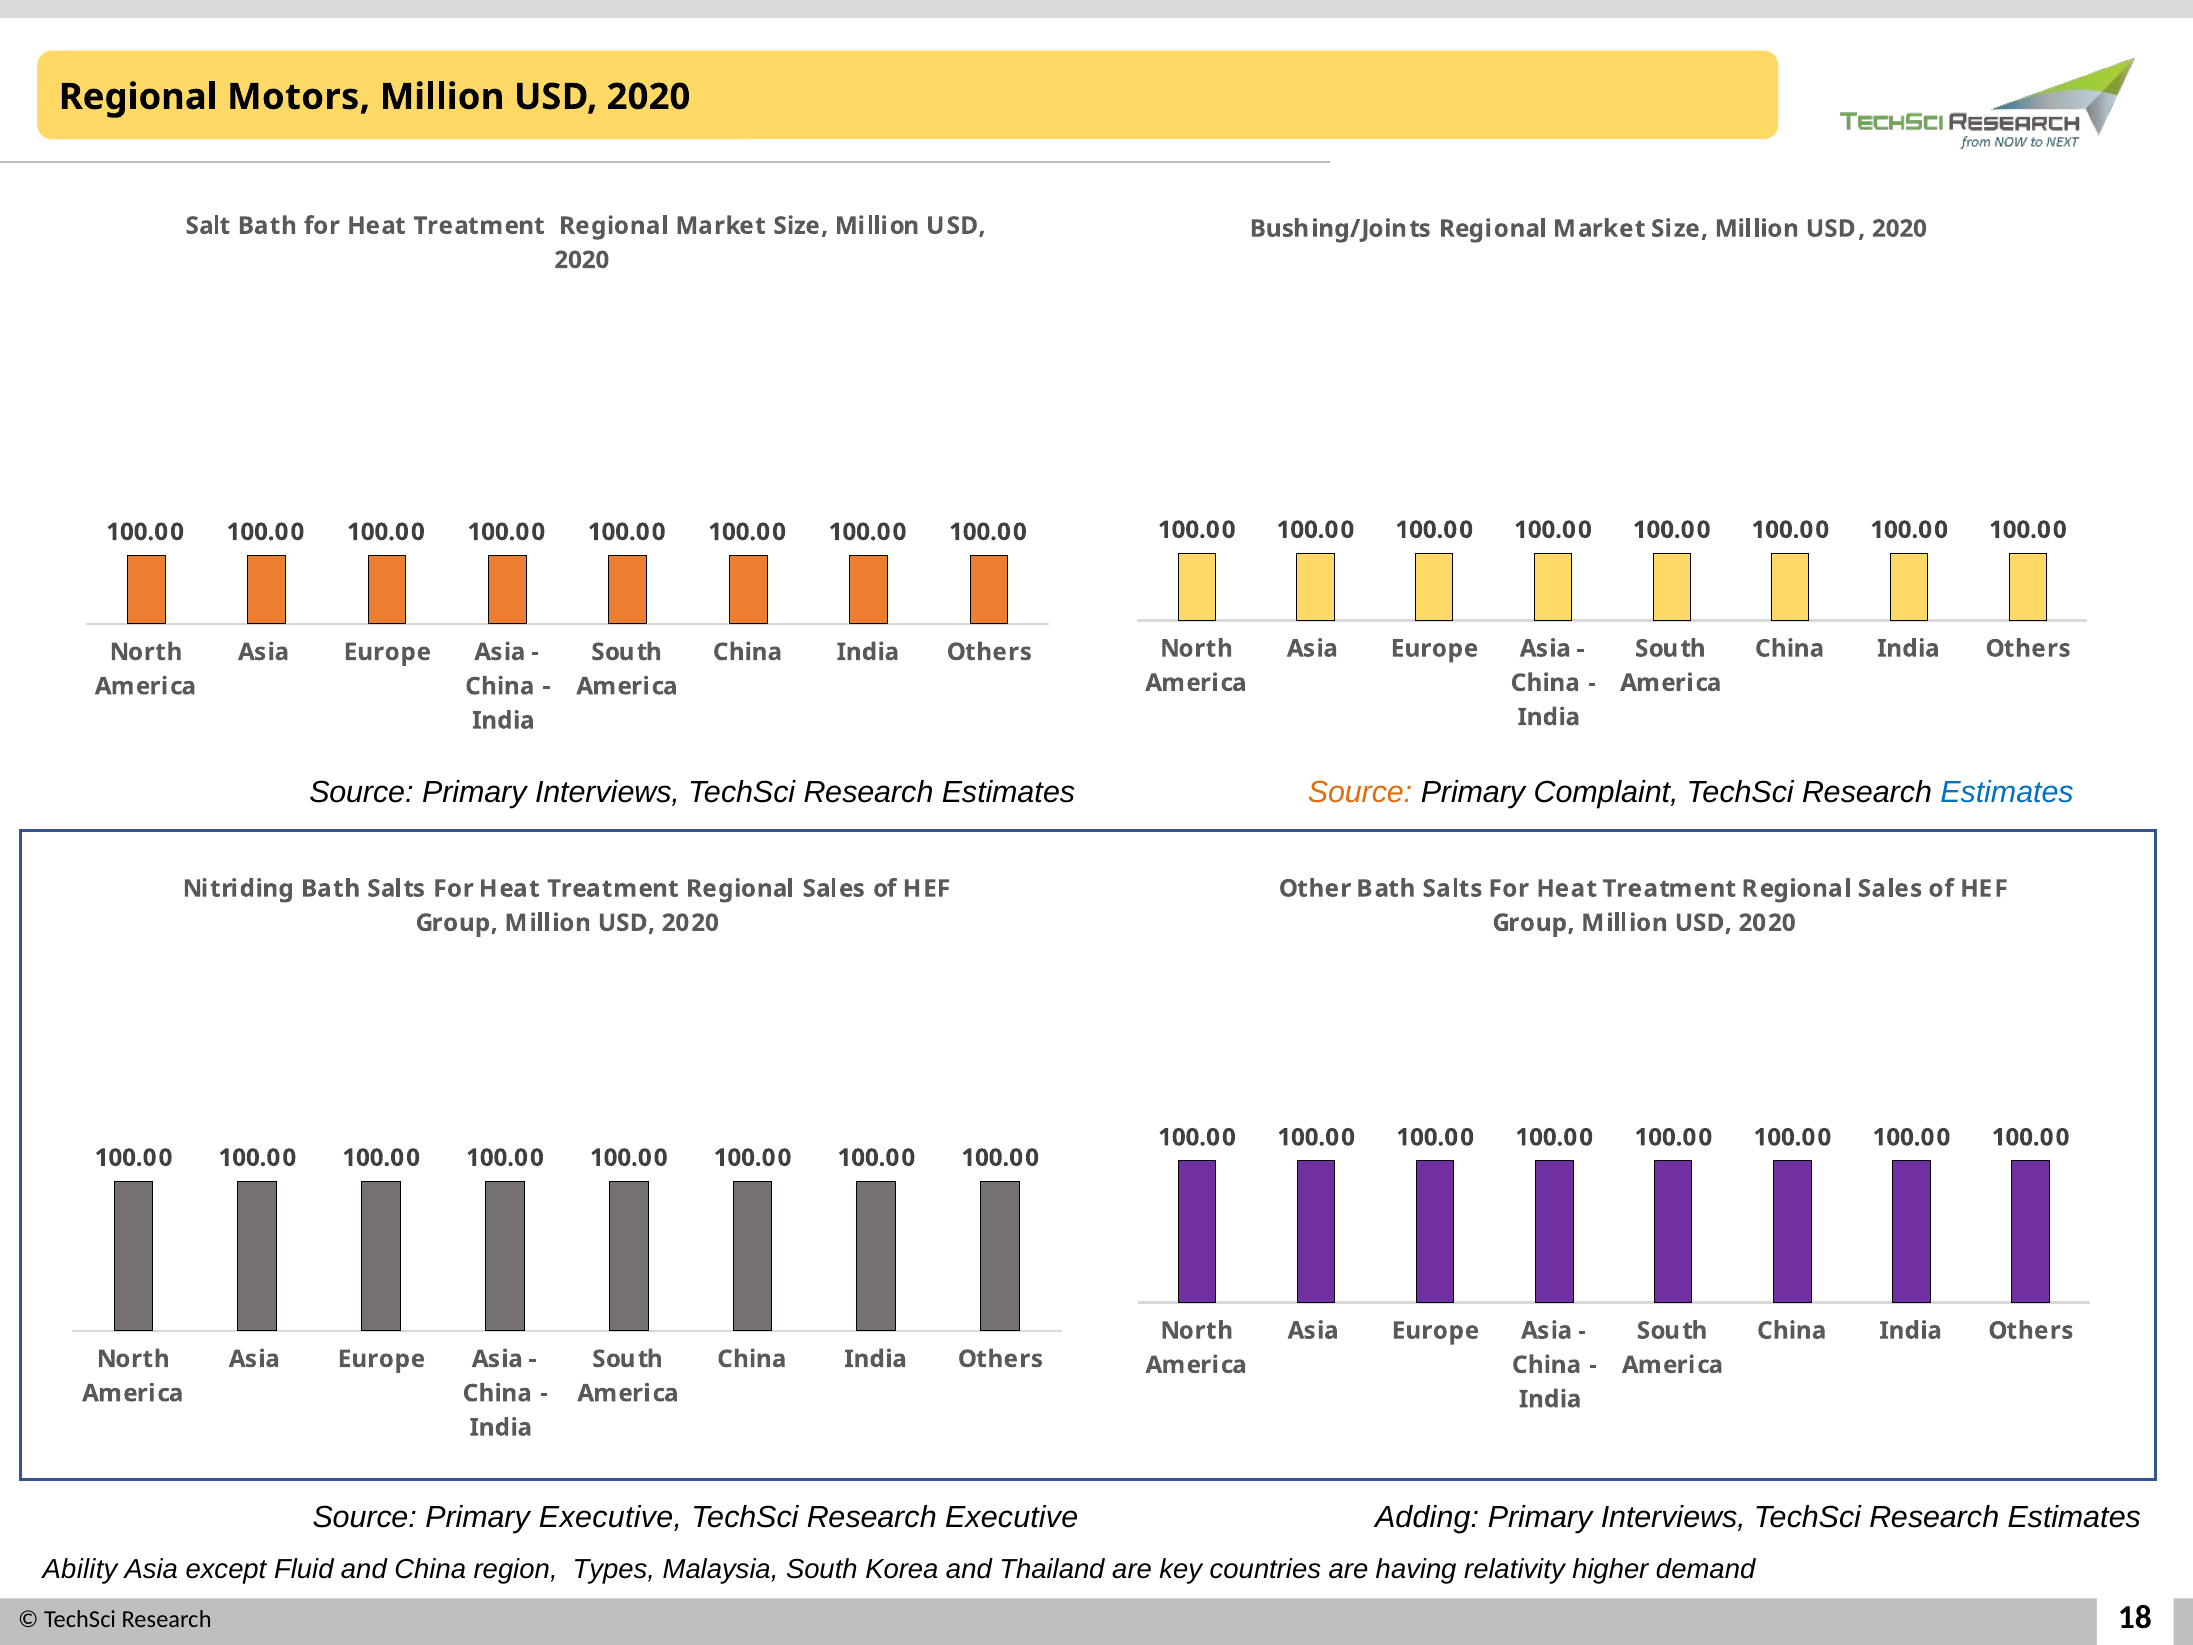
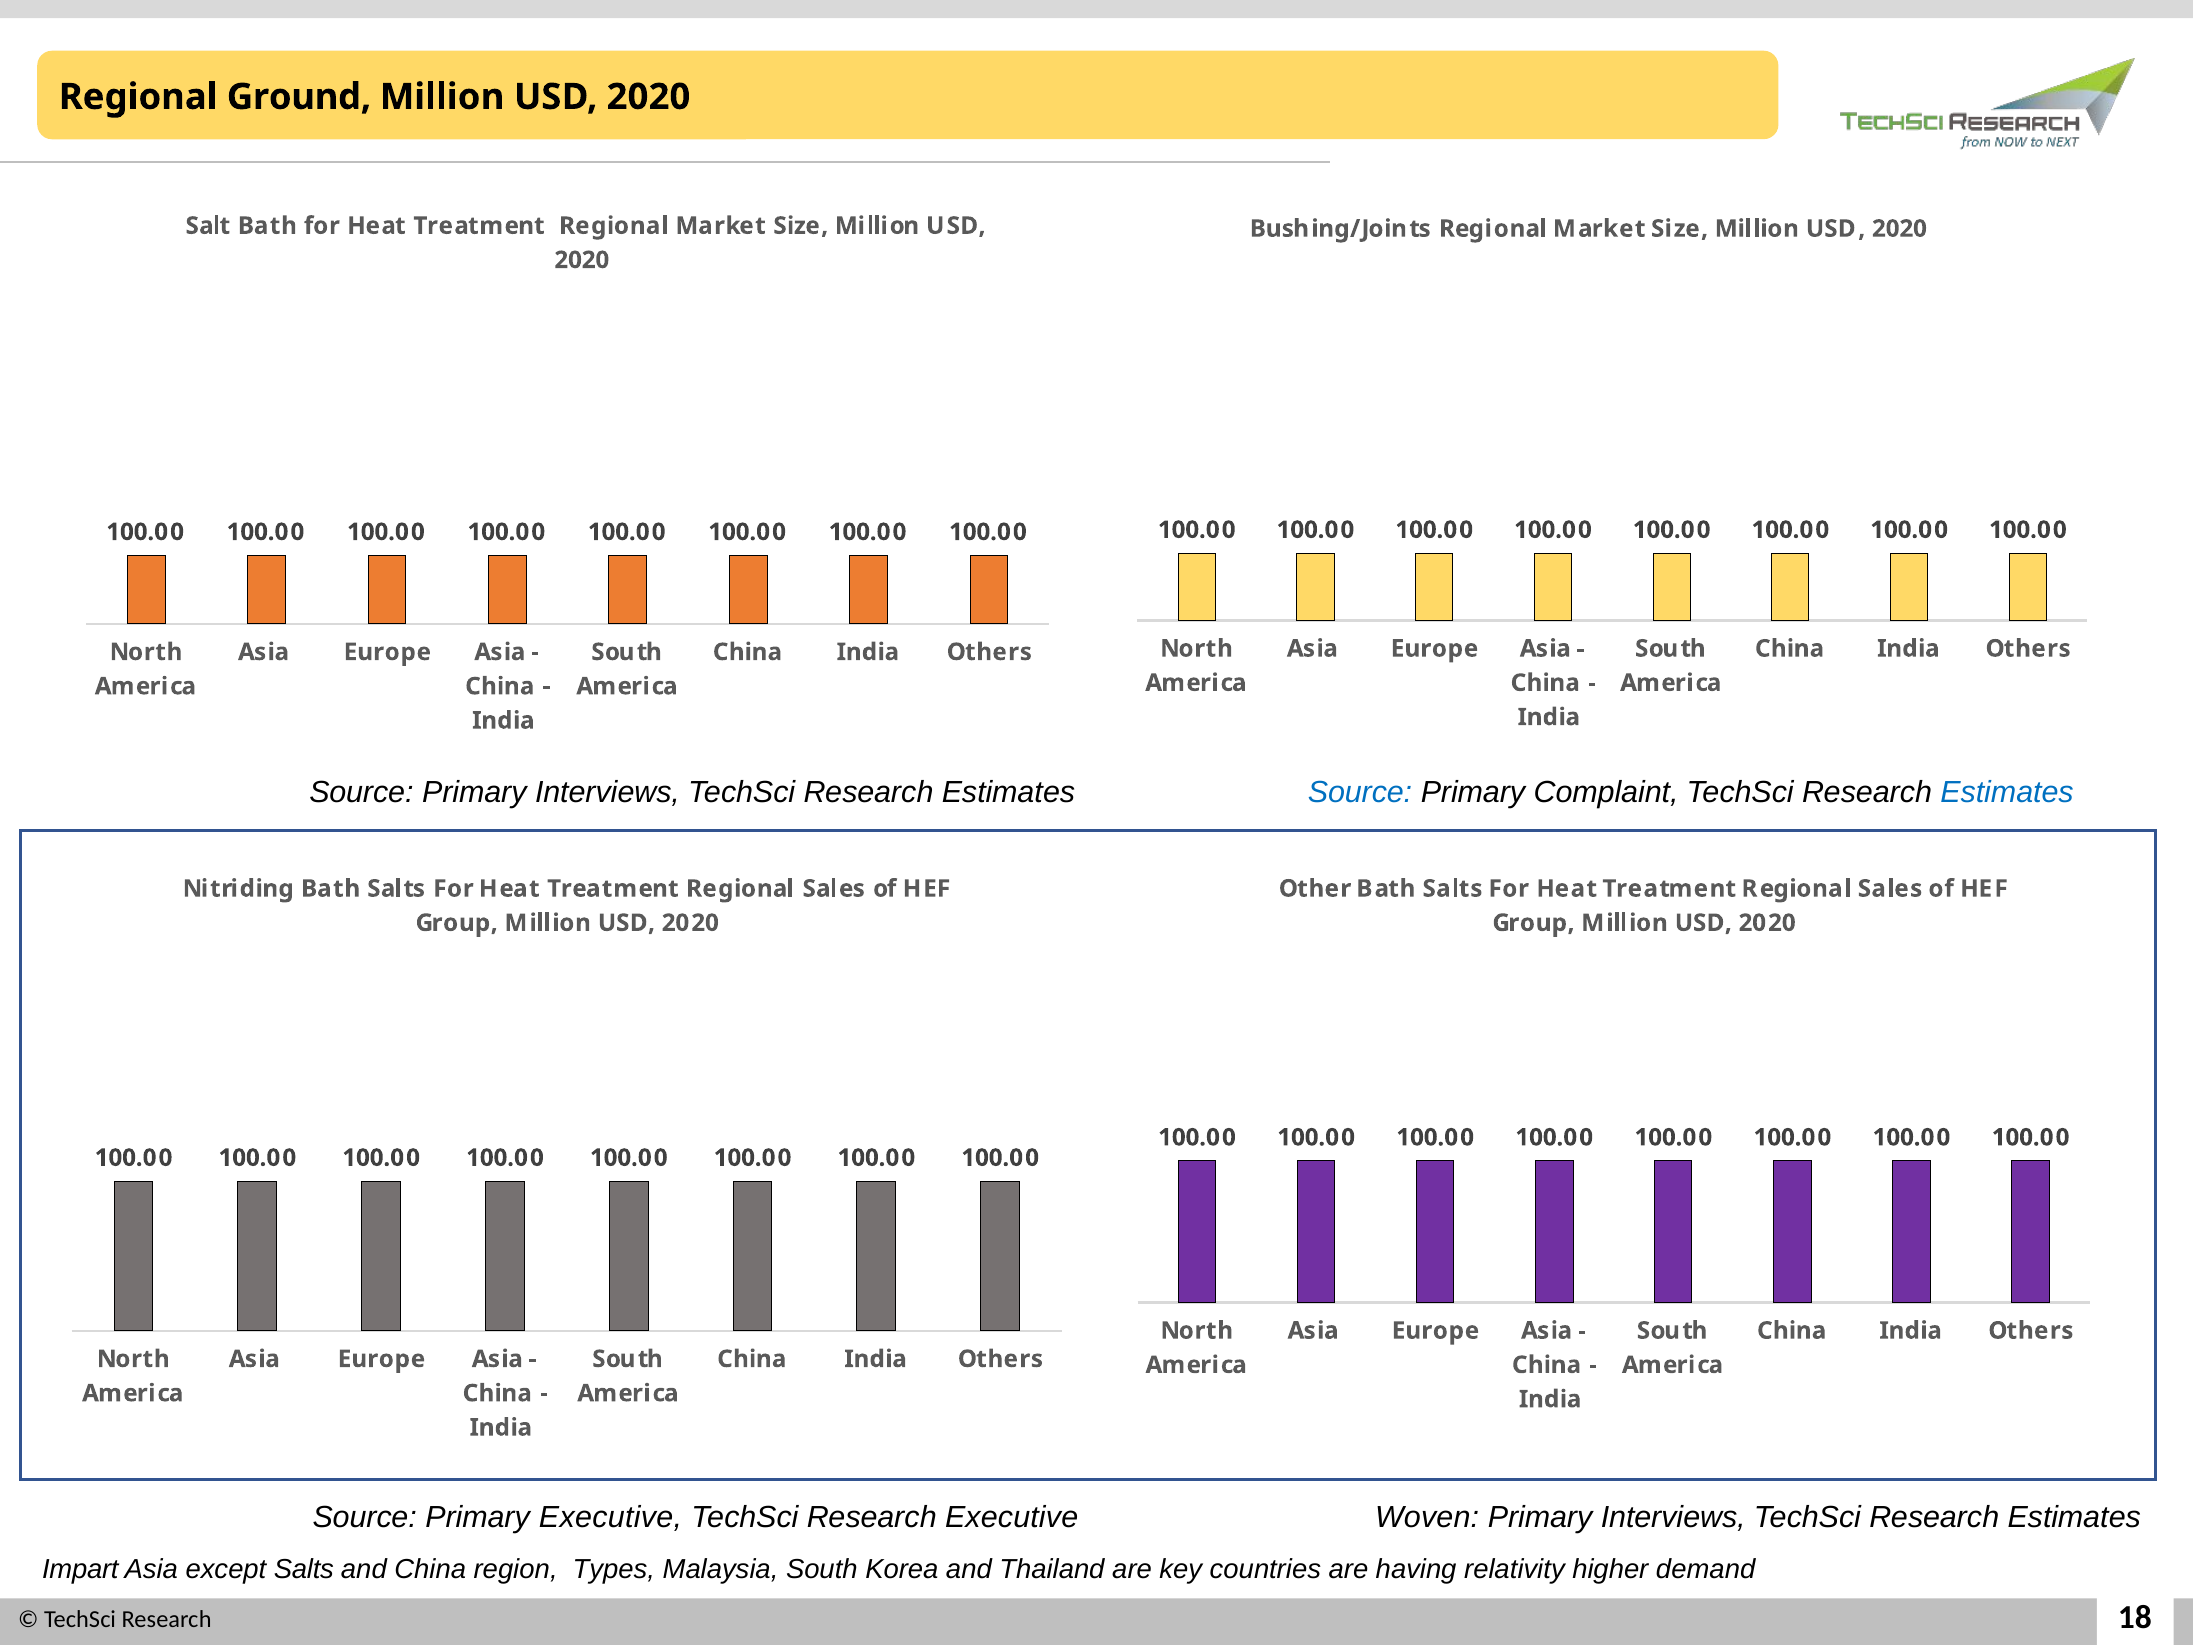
Motors: Motors -> Ground
Source at (1360, 792) colour: orange -> blue
Adding: Adding -> Woven
Ability: Ability -> Impart
except Fluid: Fluid -> Salts
